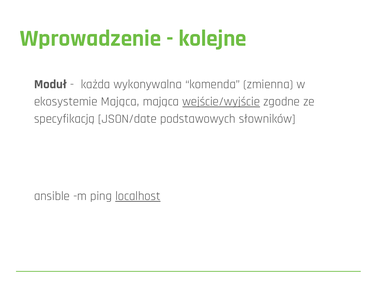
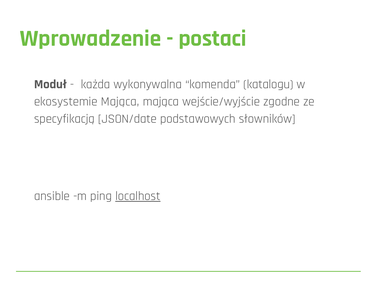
kolejne: kolejne -> postaci
zmienna: zmienna -> katalogu
wejście/wyjście underline: present -> none
